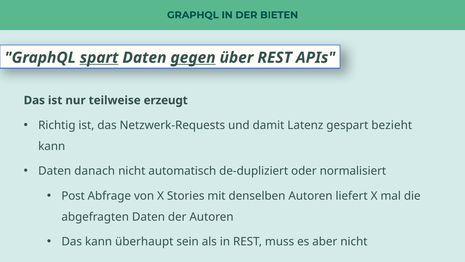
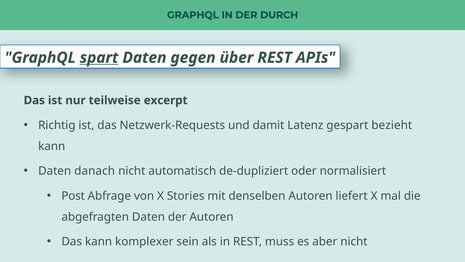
BIETEN: BIETEN -> DURCH
gegen underline: present -> none
erzeugt: erzeugt -> excerpt
überhaupt: überhaupt -> komplexer
